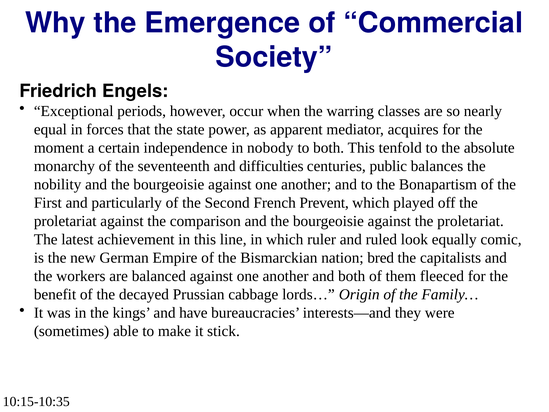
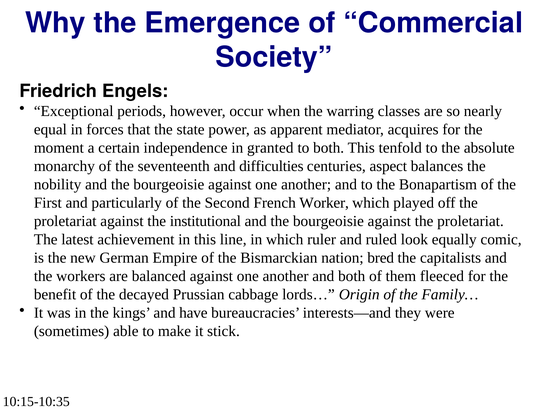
nobody: nobody -> granted
public: public -> aspect
Prevent: Prevent -> Worker
comparison: comparison -> institutional
